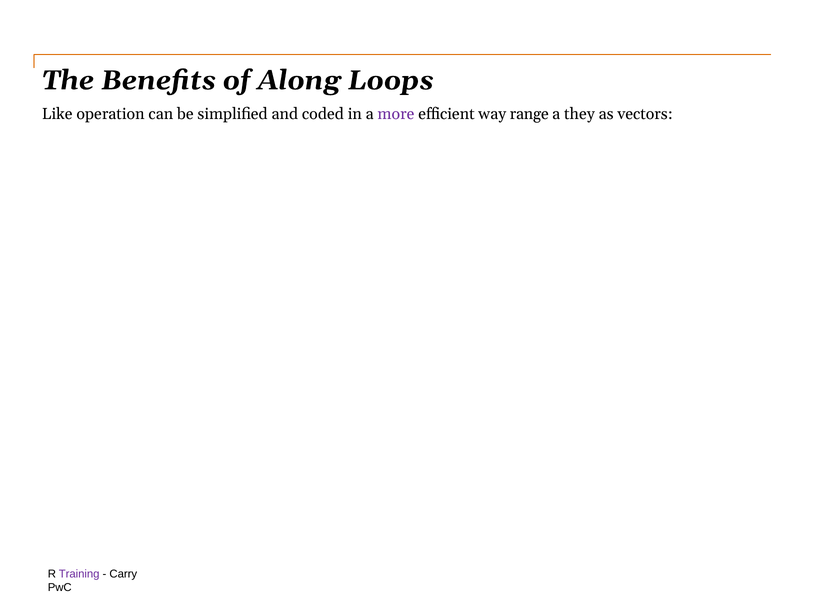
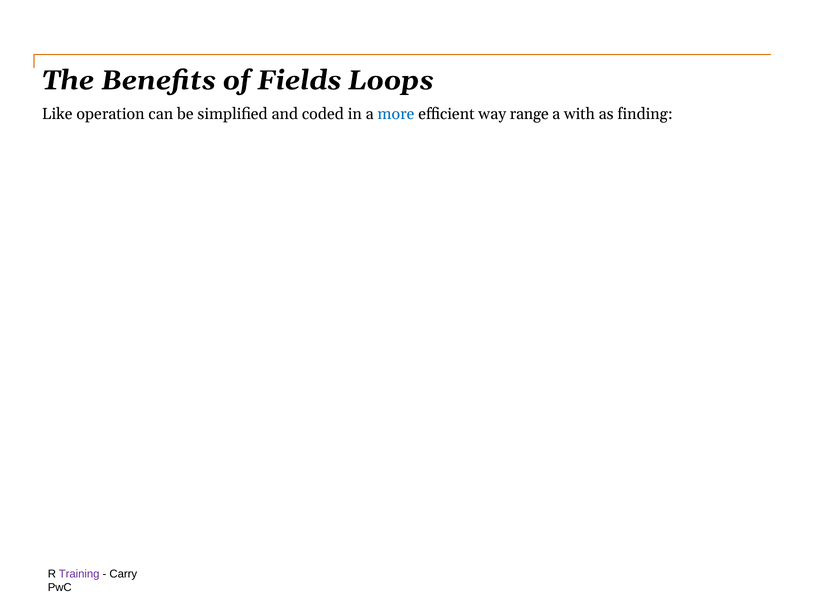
Along: Along -> Fields
more colour: purple -> blue
they: they -> with
vectors: vectors -> finding
